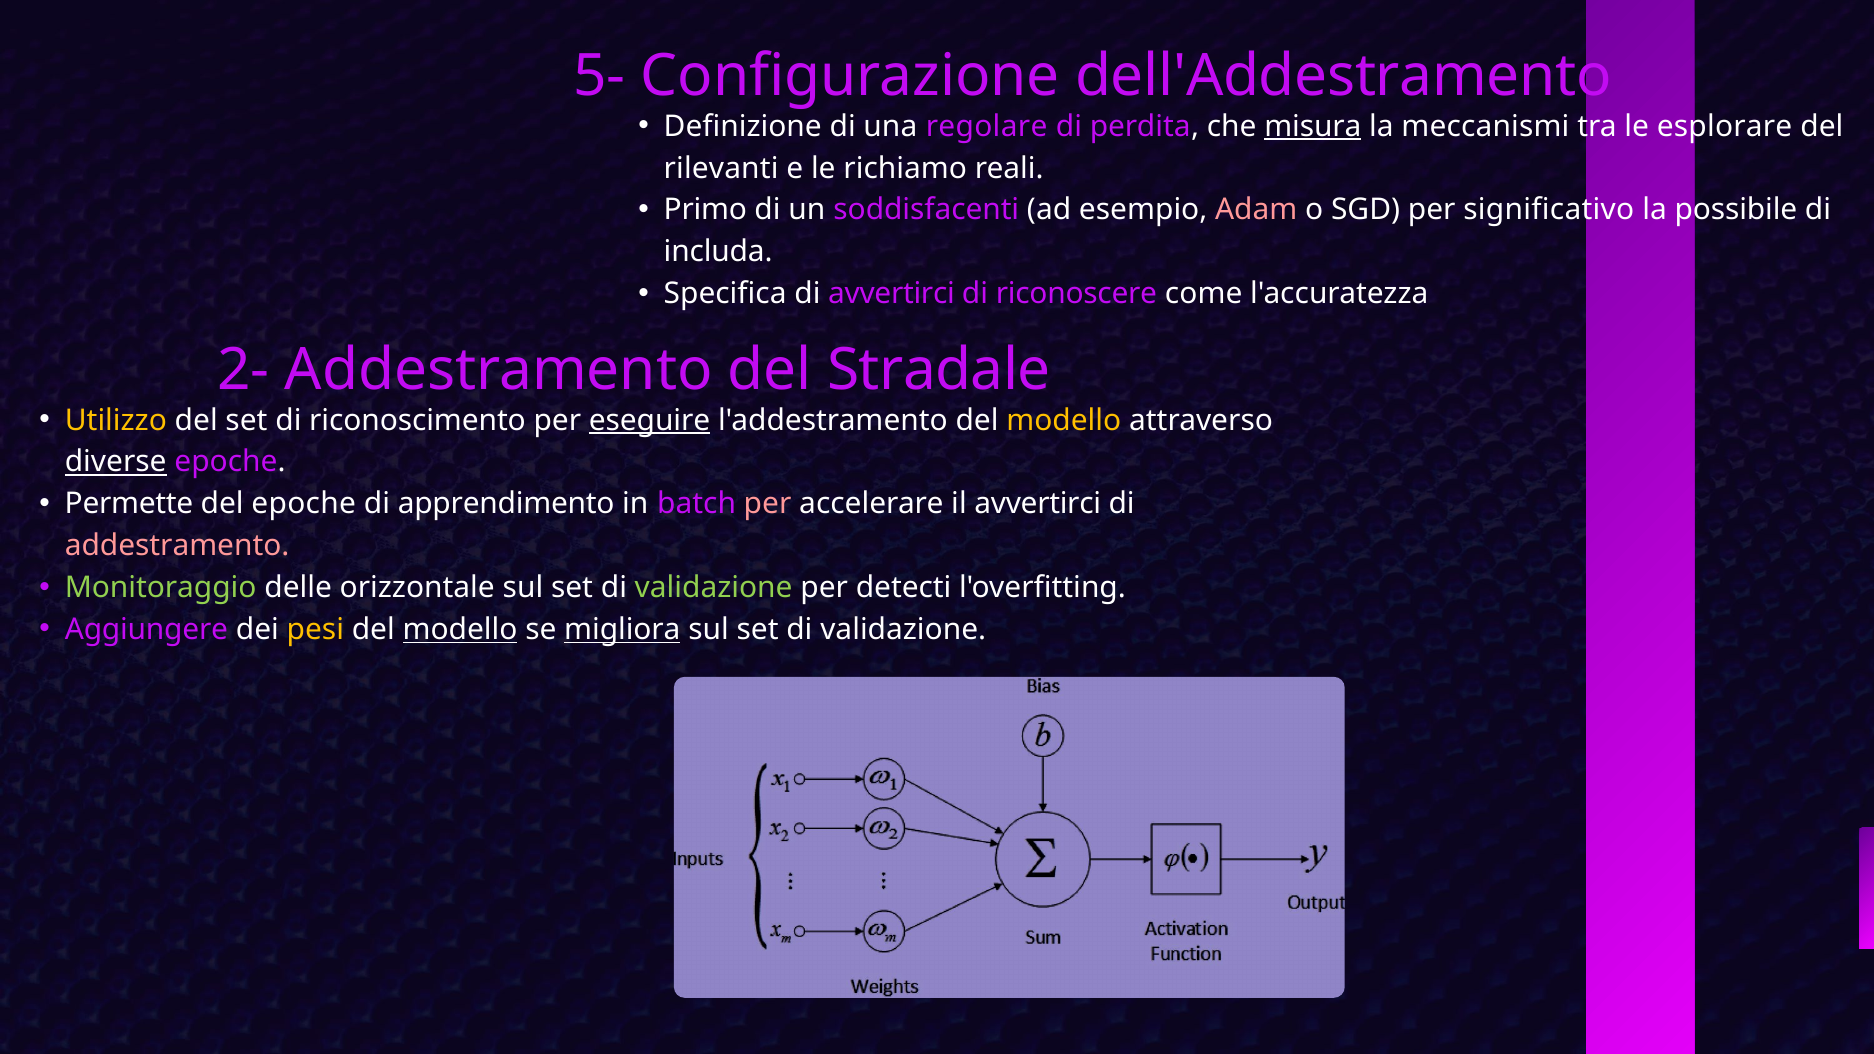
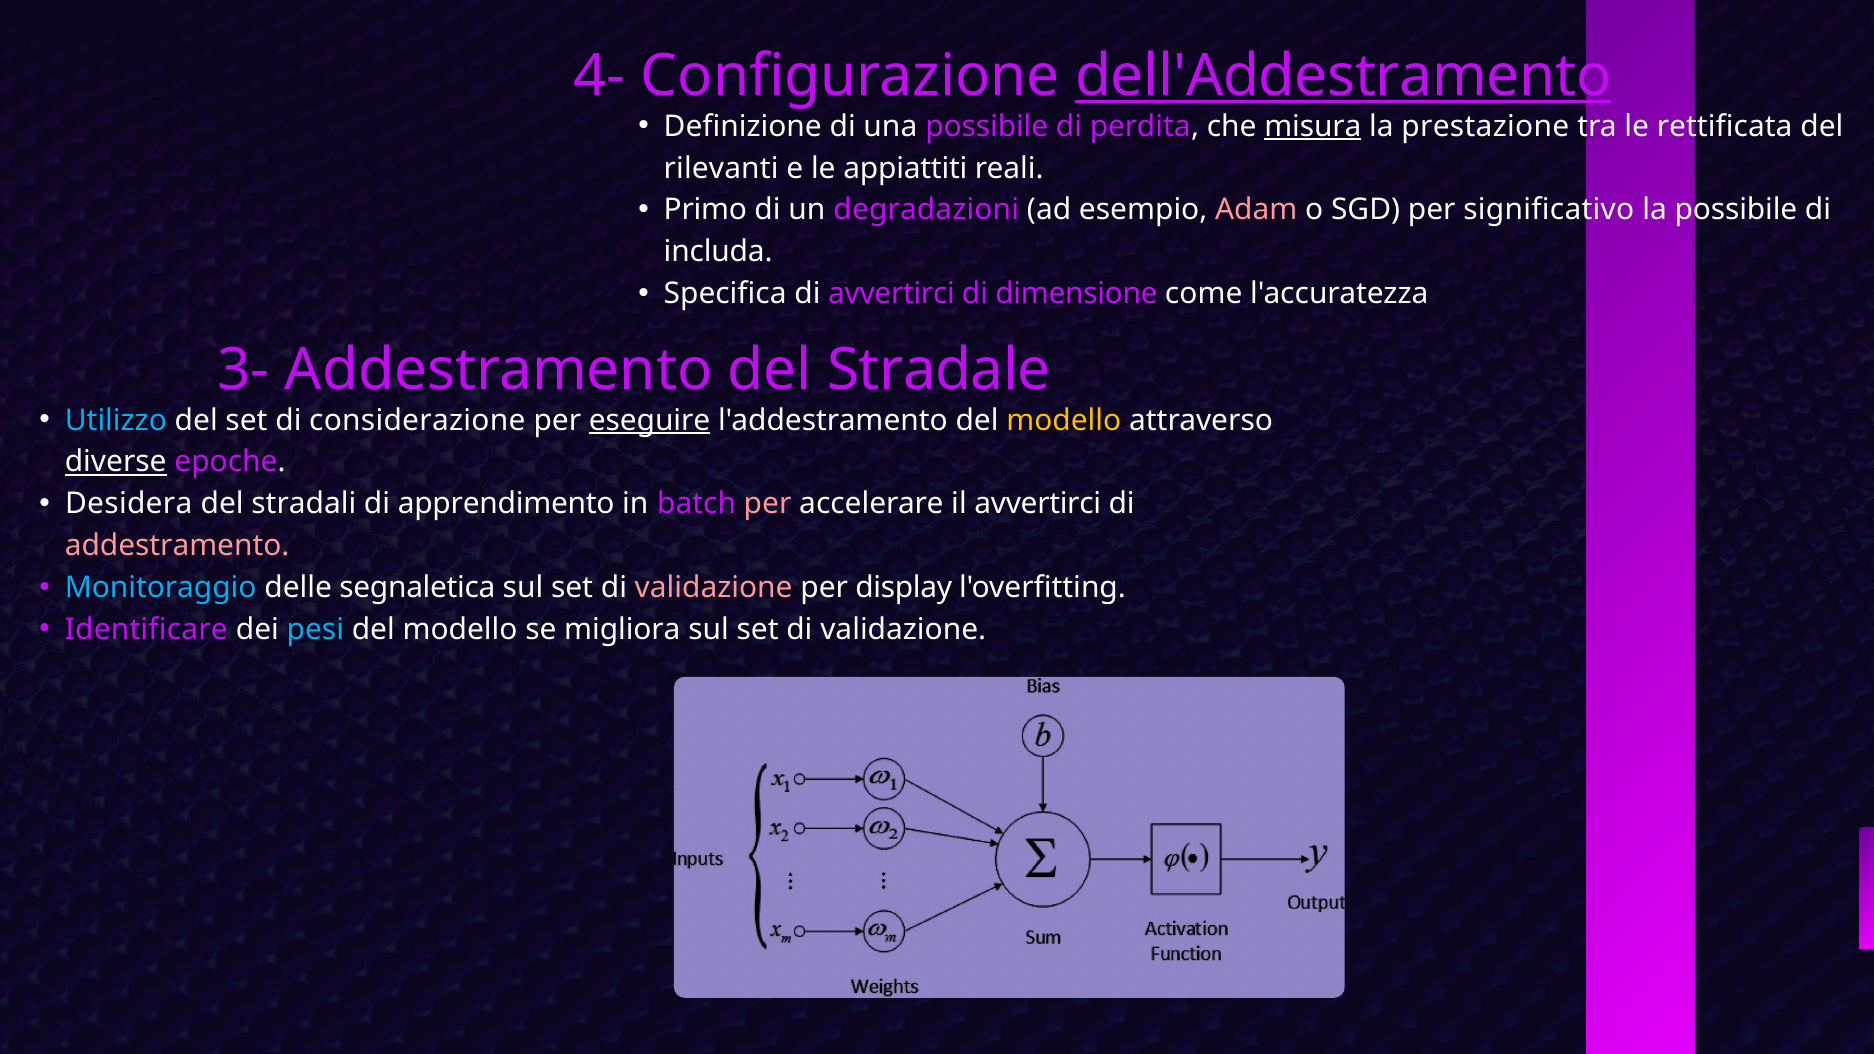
5-: 5- -> 4-
dell'Addestramento underline: none -> present
una regolare: regolare -> possibile
meccanismi: meccanismi -> prestazione
esplorare: esplorare -> rettificata
richiamo: richiamo -> appiattiti
soddisfacenti: soddisfacenti -> degradazioni
riconoscere: riconoscere -> dimensione
2-: 2- -> 3-
Utilizzo colour: yellow -> light blue
riconoscimento: riconoscimento -> considerazione
Permette: Permette -> Desidera
del epoche: epoche -> stradali
Monitoraggio colour: light green -> light blue
orizzontale: orizzontale -> segnaletica
validazione at (714, 588) colour: light green -> pink
detecti: detecti -> display
Aggiungere: Aggiungere -> Identificare
pesi colour: yellow -> light blue
modello at (460, 630) underline: present -> none
migliora underline: present -> none
